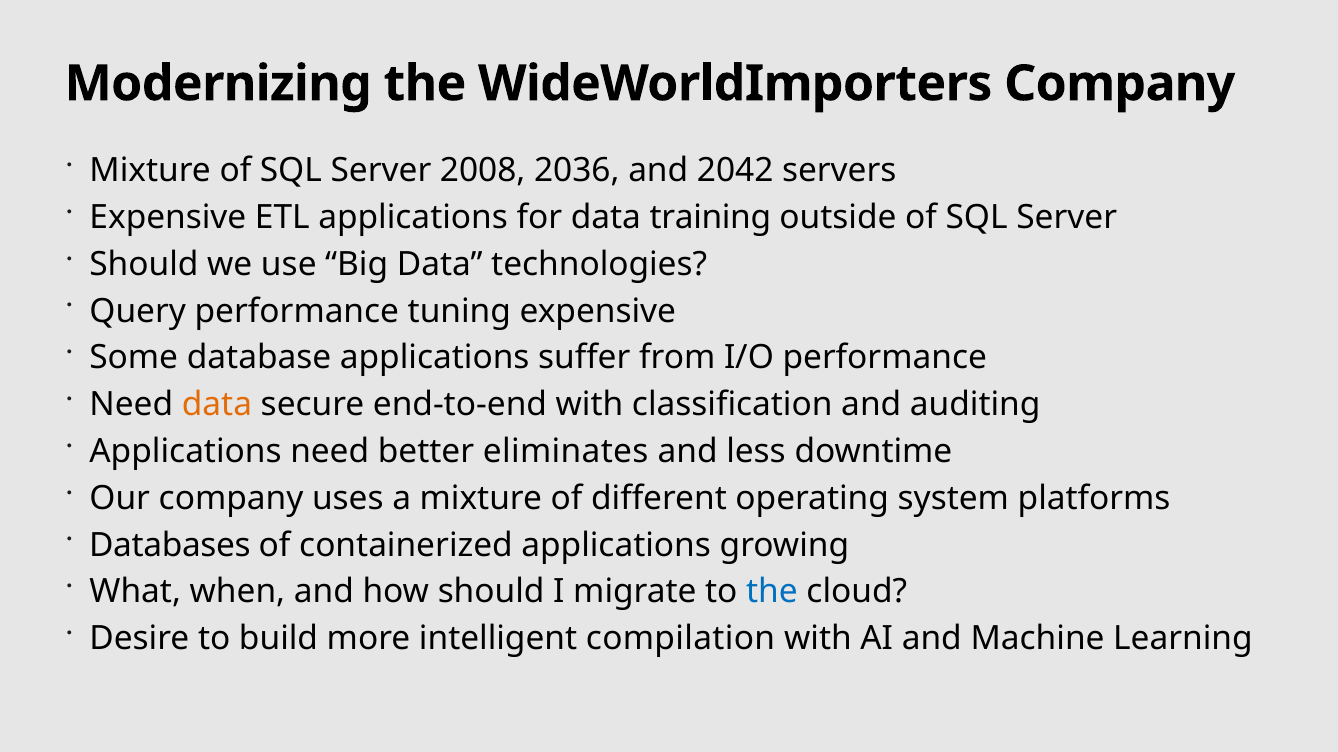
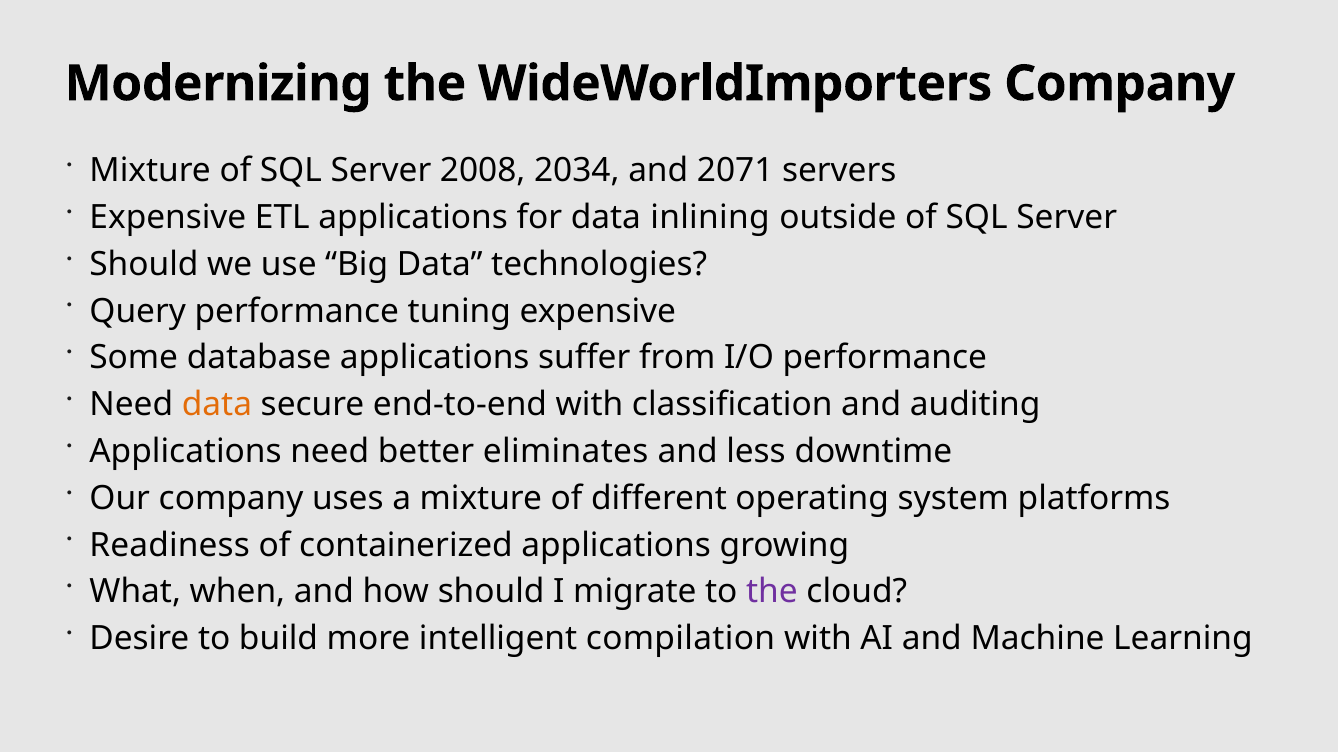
2036: 2036 -> 2034
2042: 2042 -> 2071
training: training -> inlining
Databases: Databases -> Readiness
the at (772, 592) colour: blue -> purple
